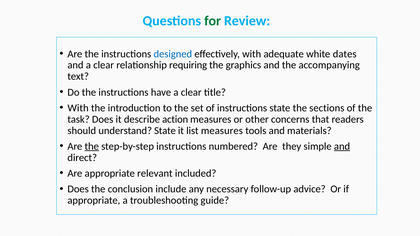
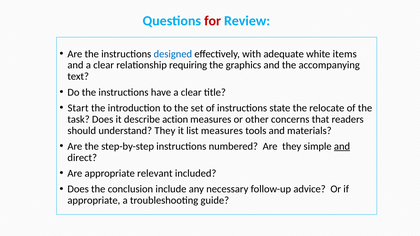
for colour: green -> red
dates: dates -> items
With at (78, 108): With -> Start
sections: sections -> relocate
understand State: State -> They
the at (92, 146) underline: present -> none
